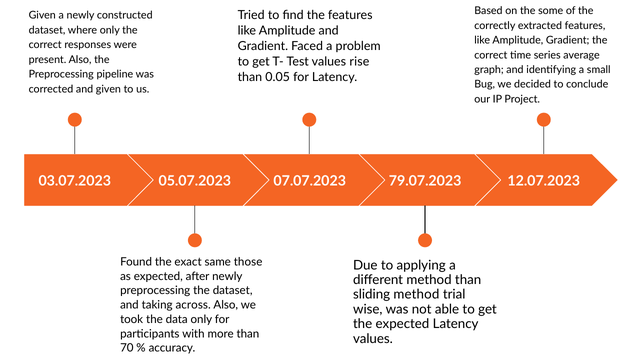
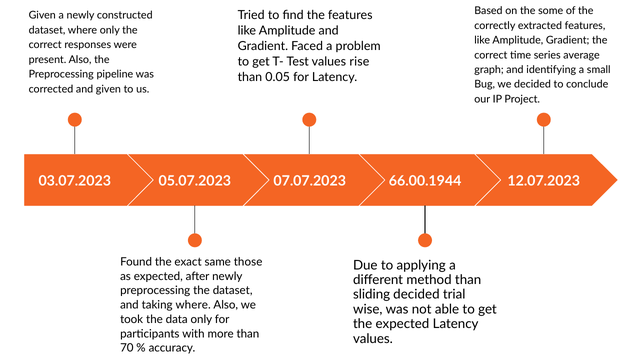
79.07.2023: 79.07.2023 -> 66.00.1944
sliding method: method -> decided
taking across: across -> where
